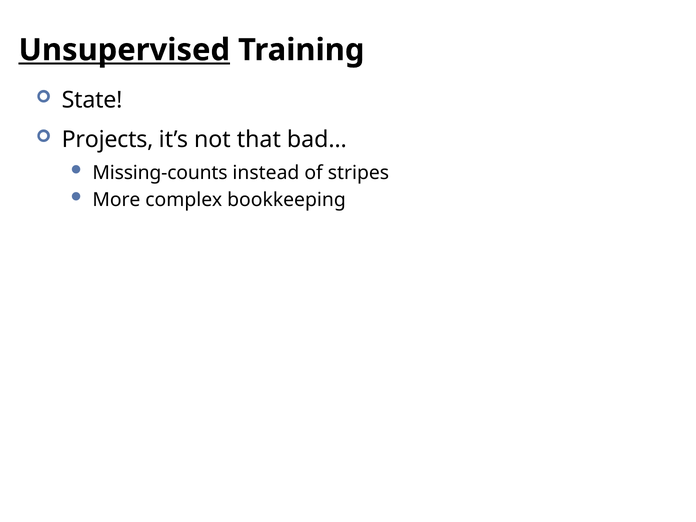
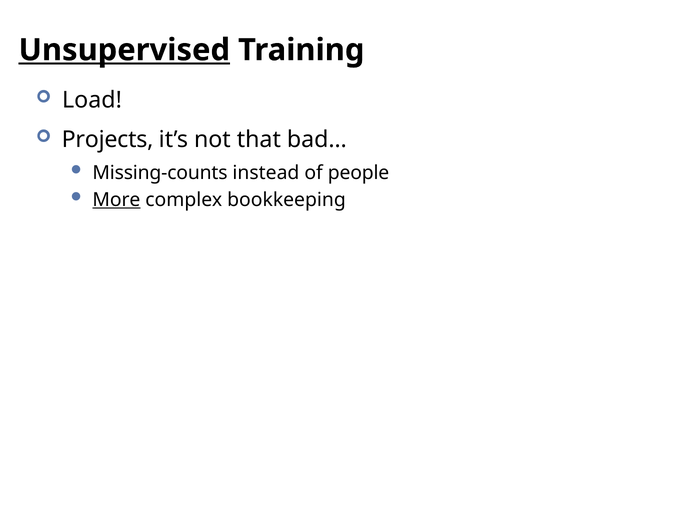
State: State -> Load
stripes: stripes -> people
More underline: none -> present
